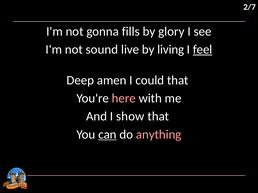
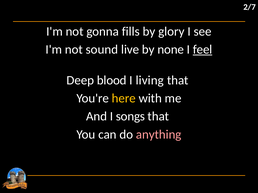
living: living -> none
amen: amen -> blood
could: could -> living
here colour: pink -> yellow
show: show -> songs
can underline: present -> none
